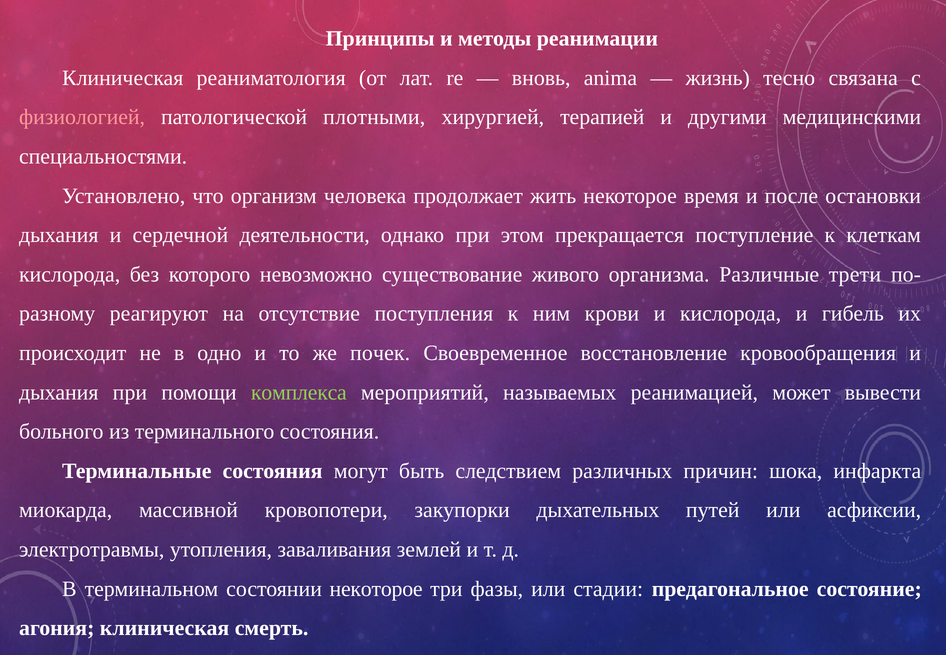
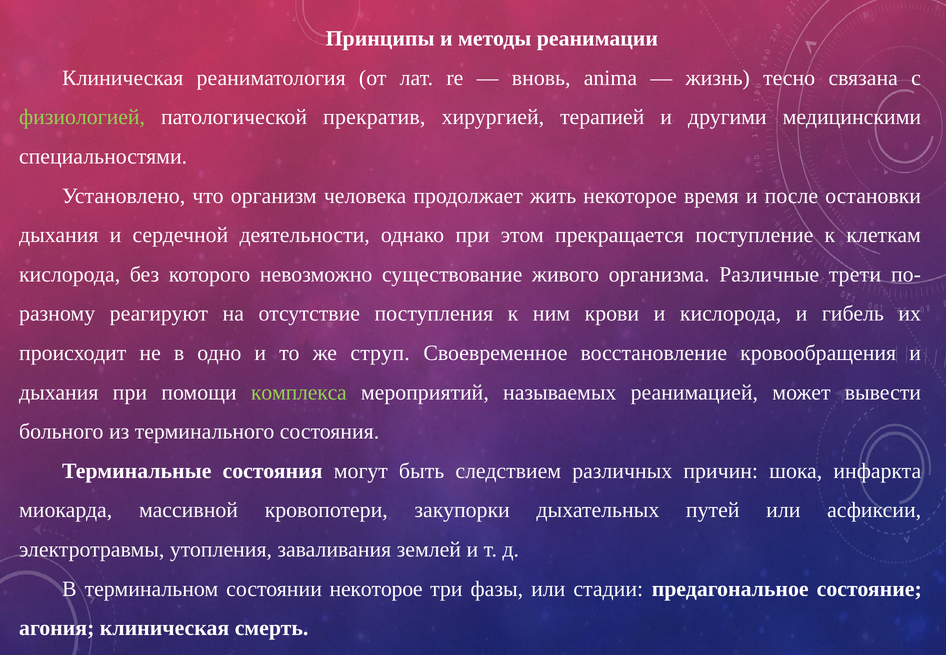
физиологией colour: pink -> light green
плотными: плотными -> прекратив
почек: почек -> струп
